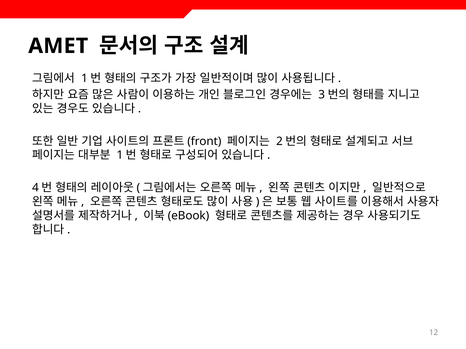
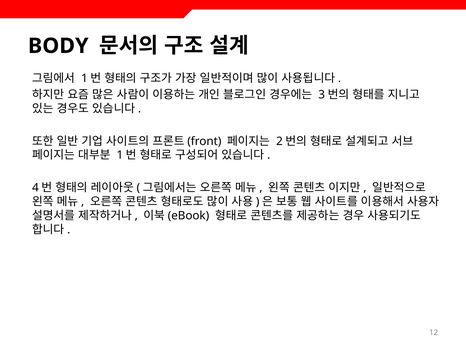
AMET: AMET -> BODY
